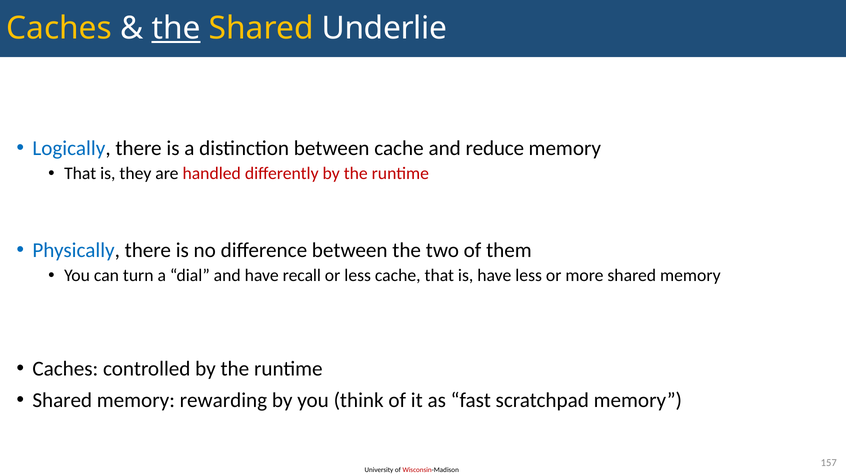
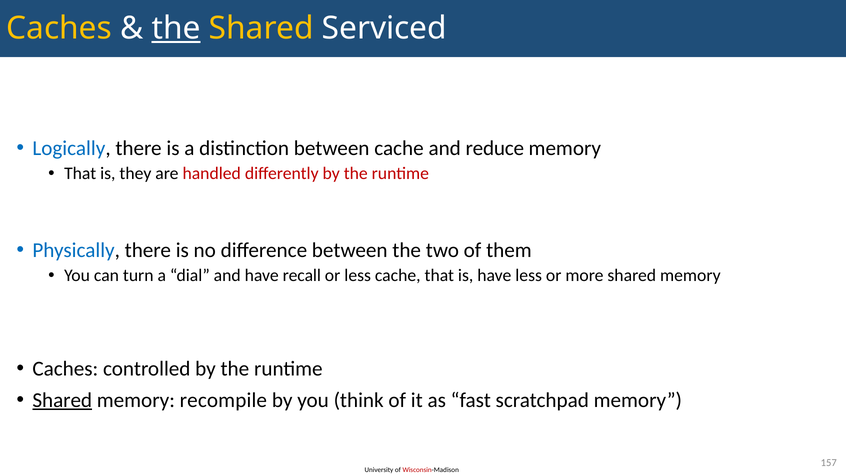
Underlie: Underlie -> Serviced
Shared at (62, 400) underline: none -> present
rewarding: rewarding -> recompile
